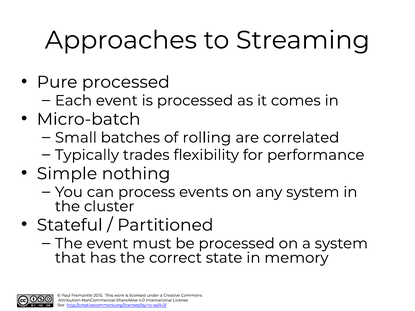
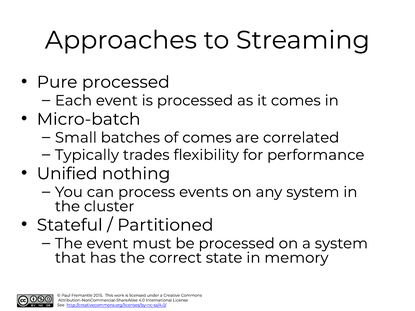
of rolling: rolling -> comes
Simple: Simple -> Unified
